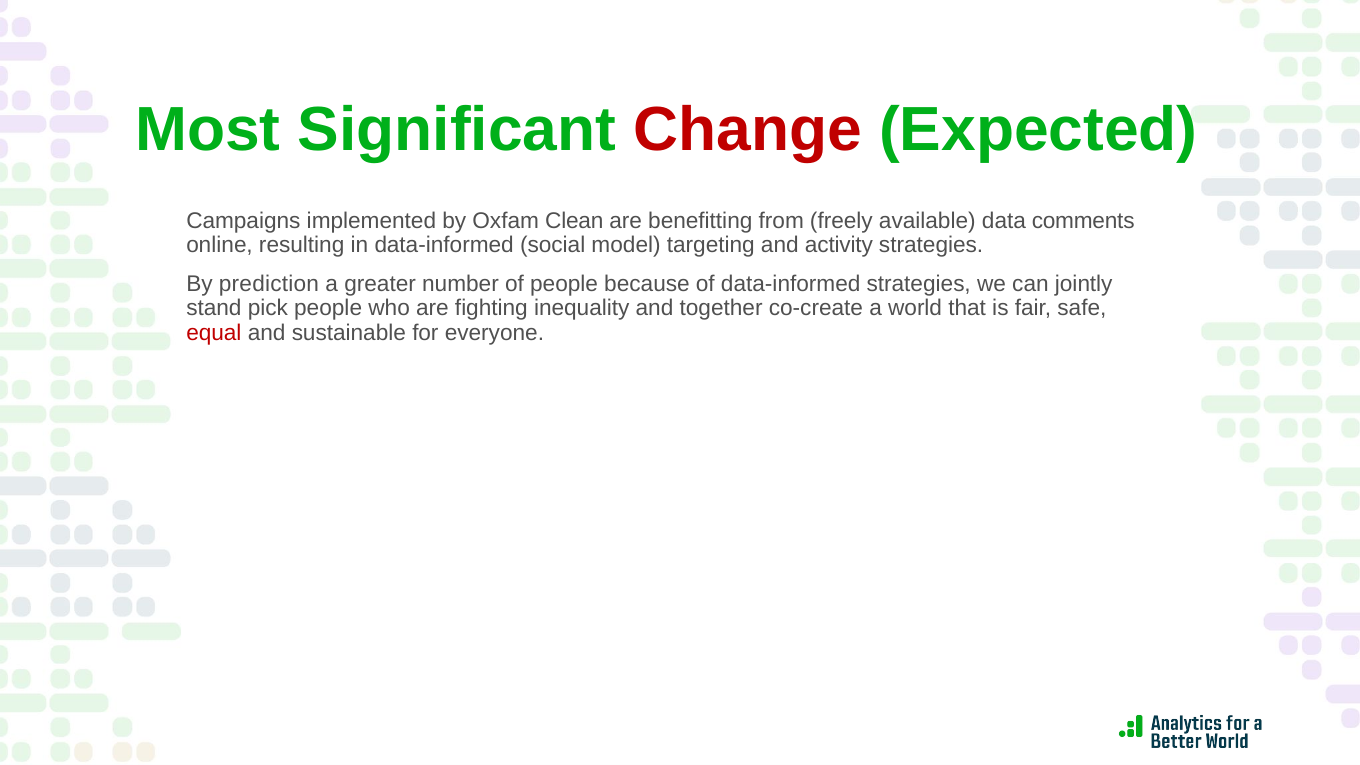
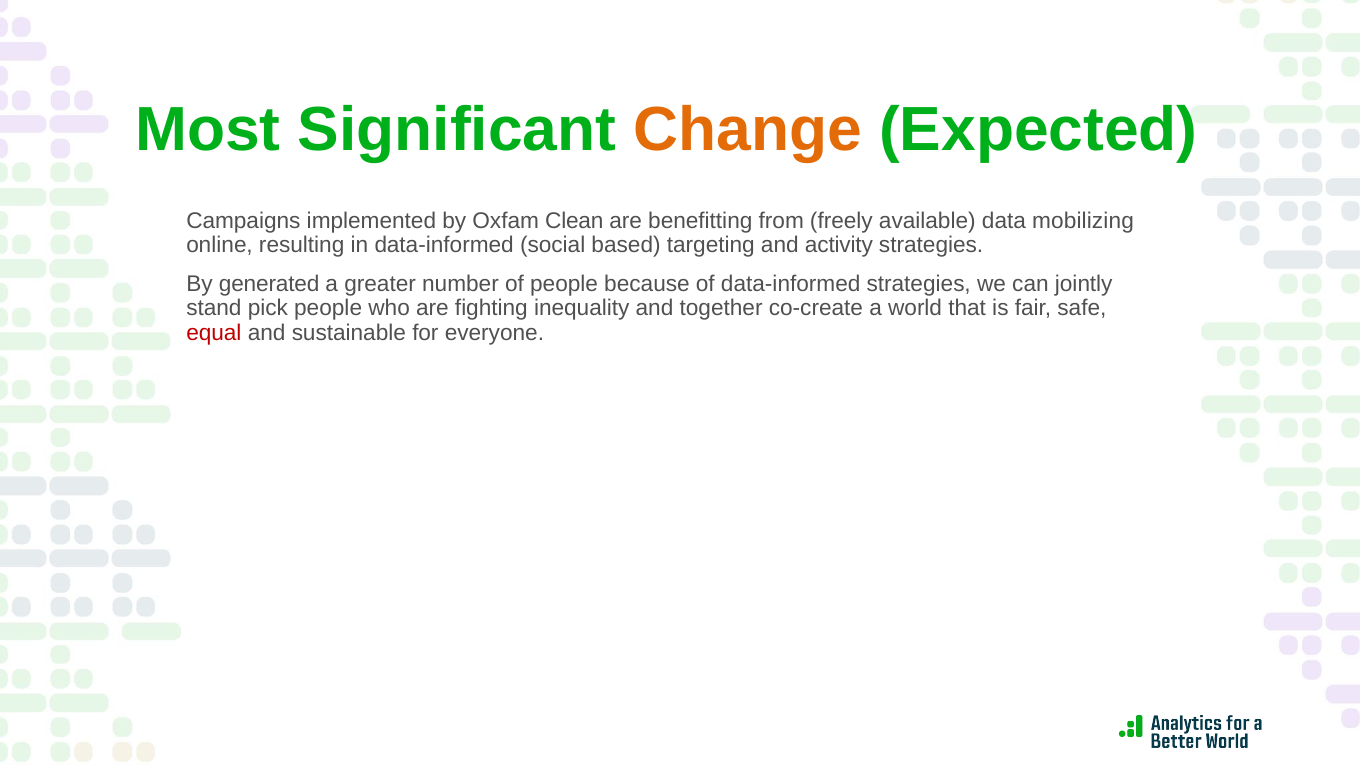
Change colour: red -> orange
comments: comments -> mobilizing
model: model -> based
prediction: prediction -> generated
